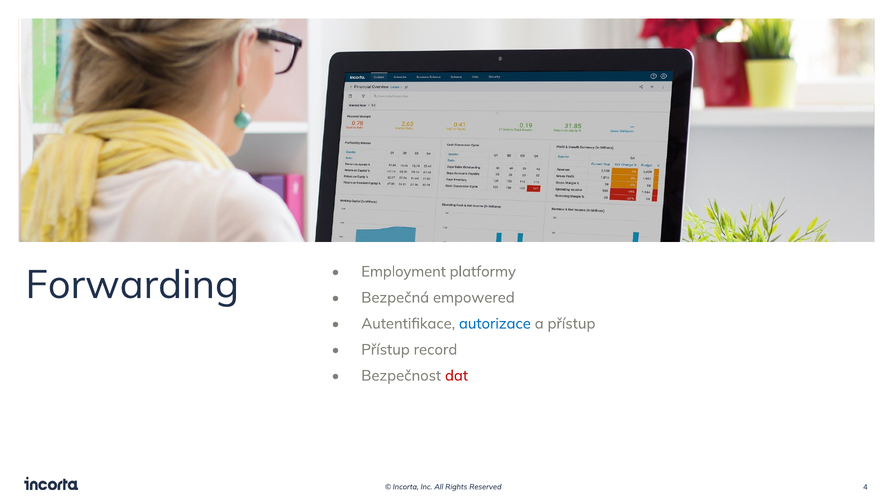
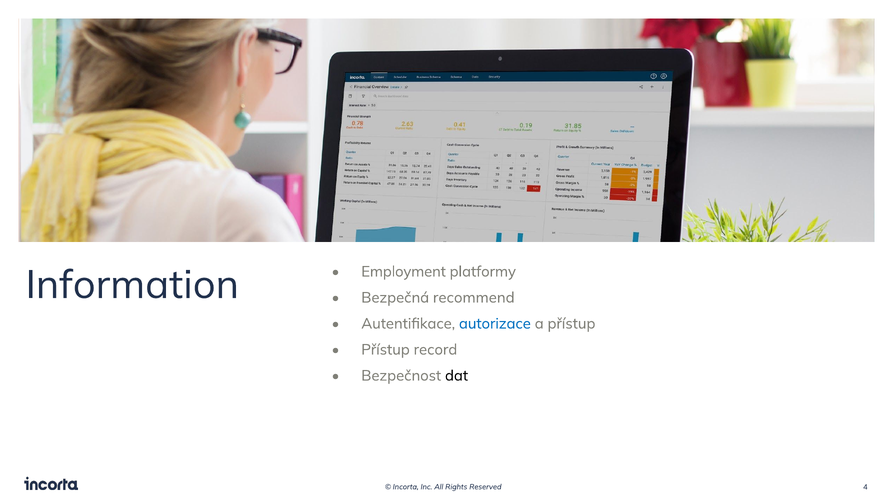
Forwarding: Forwarding -> Information
empowered: empowered -> recommend
dat colour: red -> black
